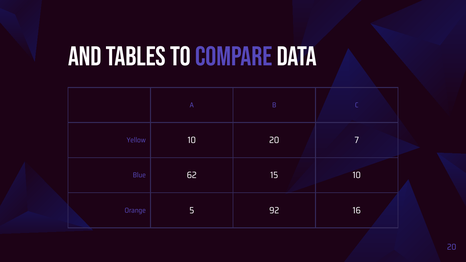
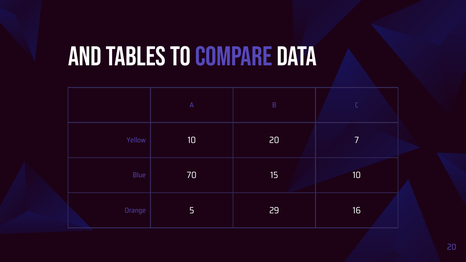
62: 62 -> 70
92: 92 -> 29
